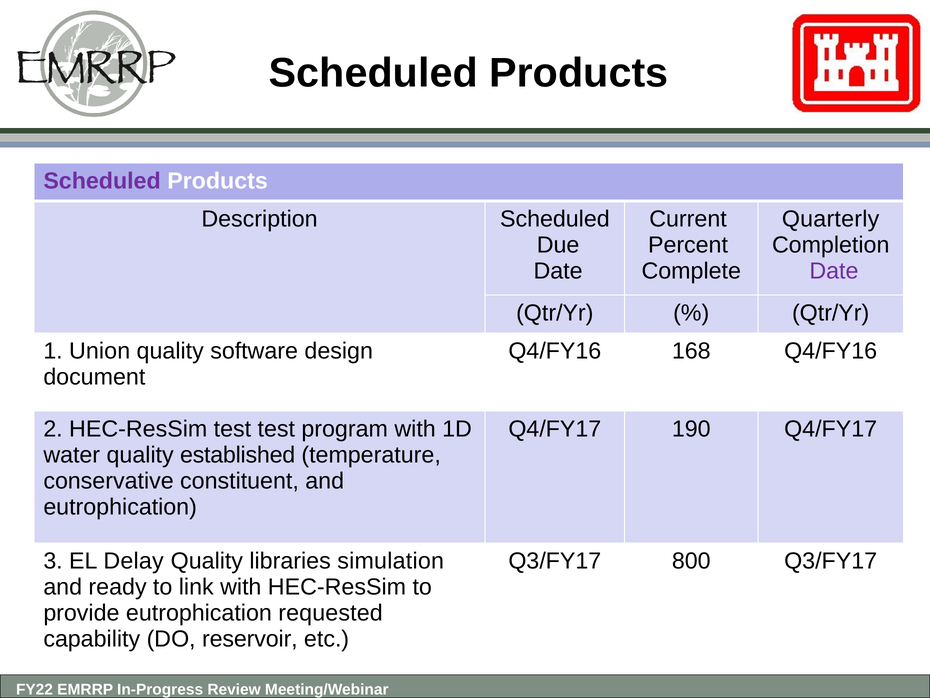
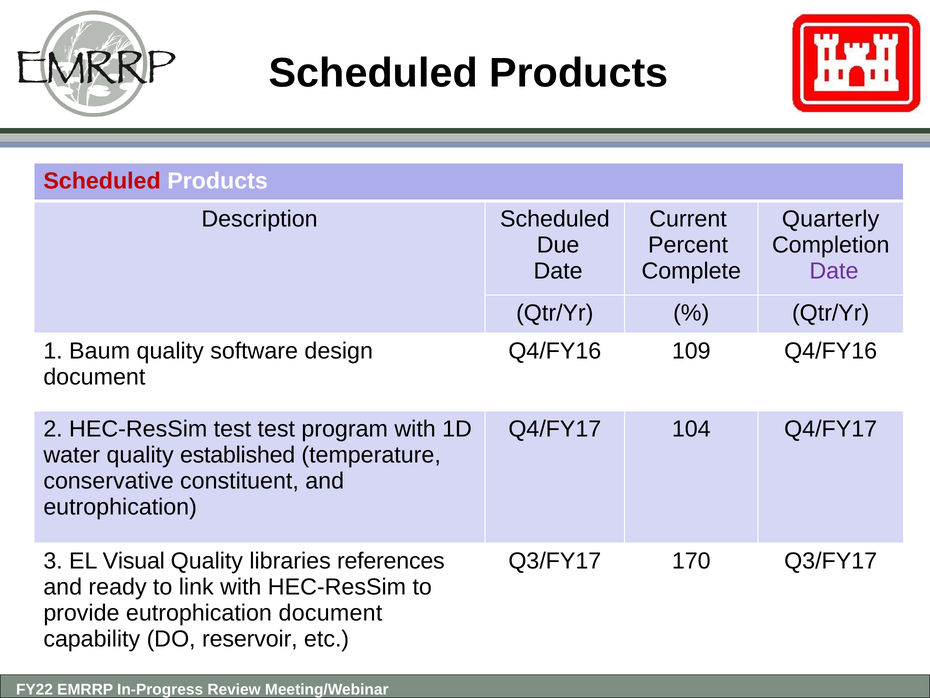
Scheduled at (102, 181) colour: purple -> red
Union: Union -> Baum
168: 168 -> 109
190: 190 -> 104
Delay: Delay -> Visual
simulation: simulation -> references
800: 800 -> 170
eutrophication requested: requested -> document
